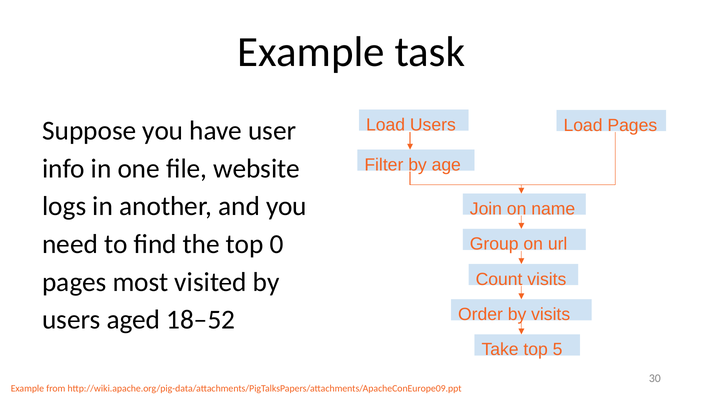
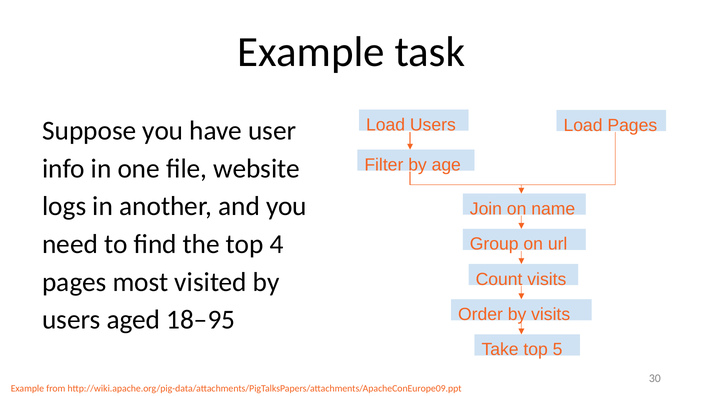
0: 0 -> 4
18–52: 18–52 -> 18–95
